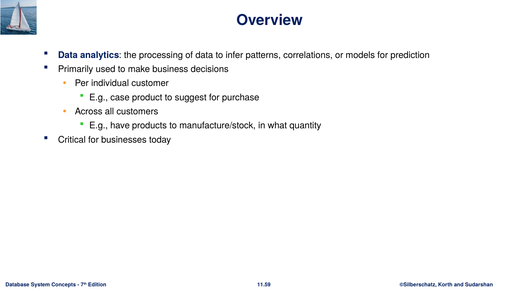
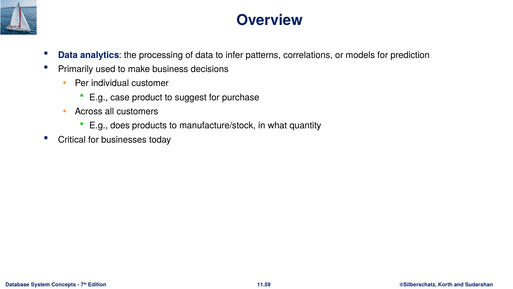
have: have -> does
